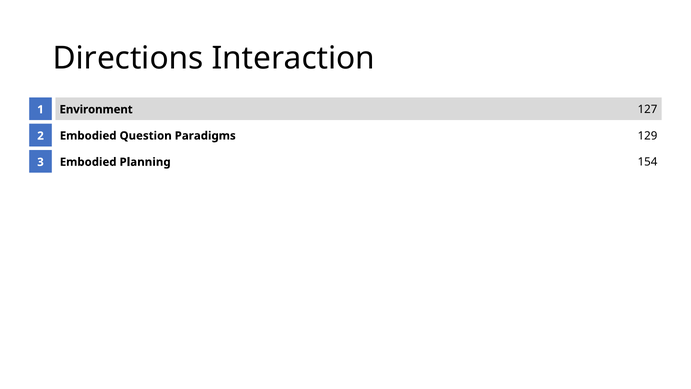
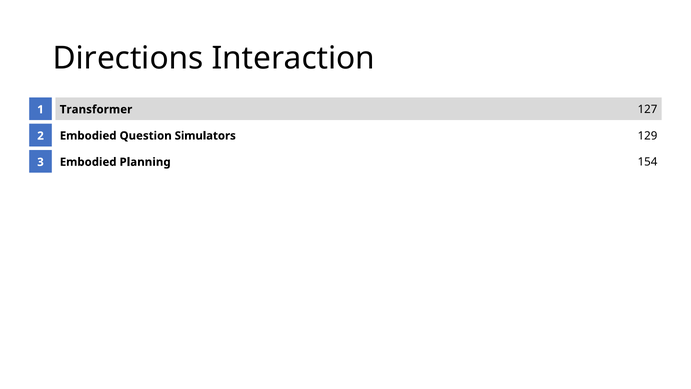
Environment: Environment -> Transformer
Paradigms: Paradigms -> Simulators
